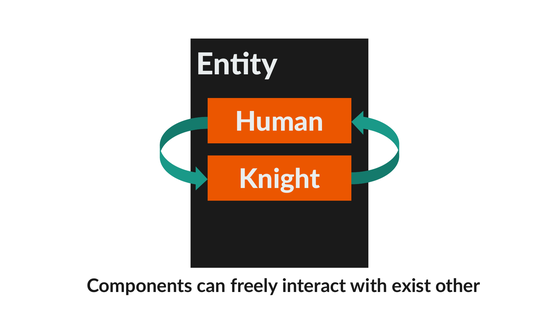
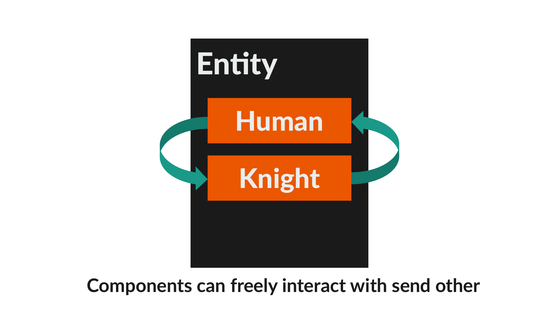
exist: exist -> send
